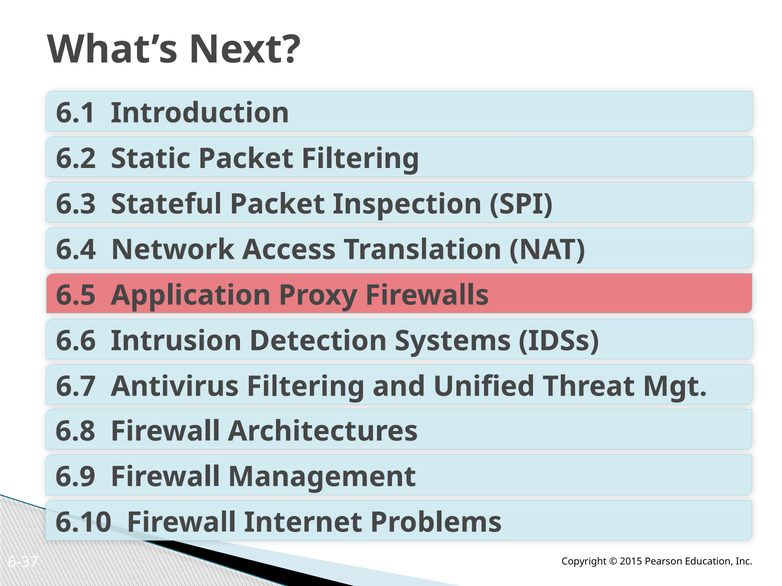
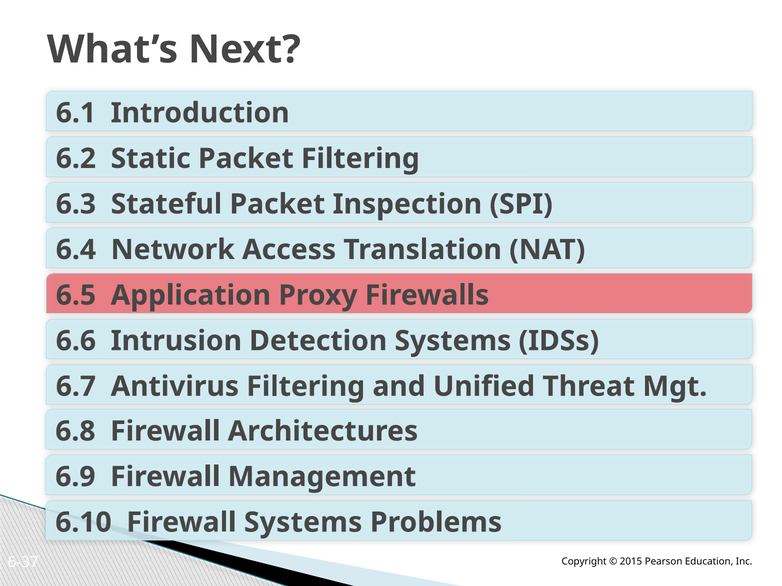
Firewall Internet: Internet -> Systems
